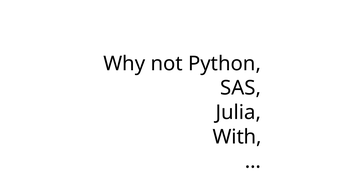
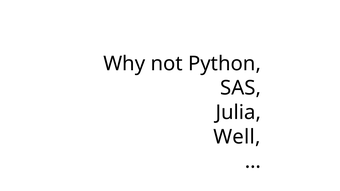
With: With -> Well
